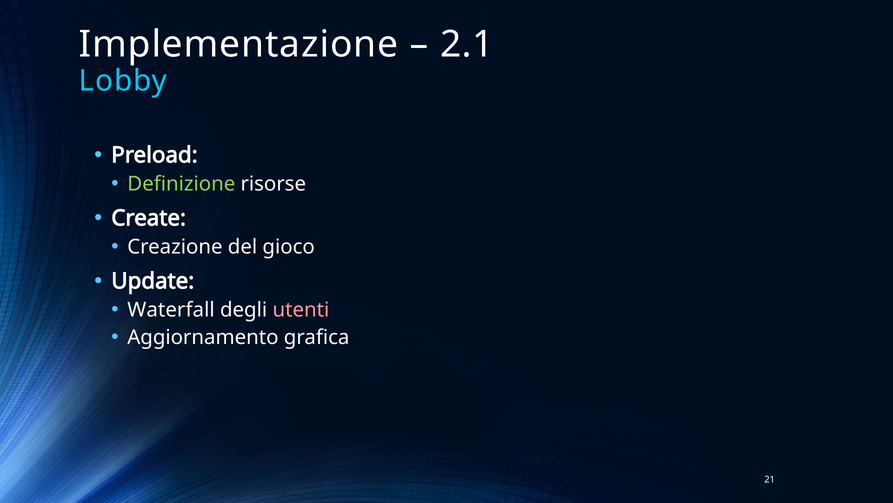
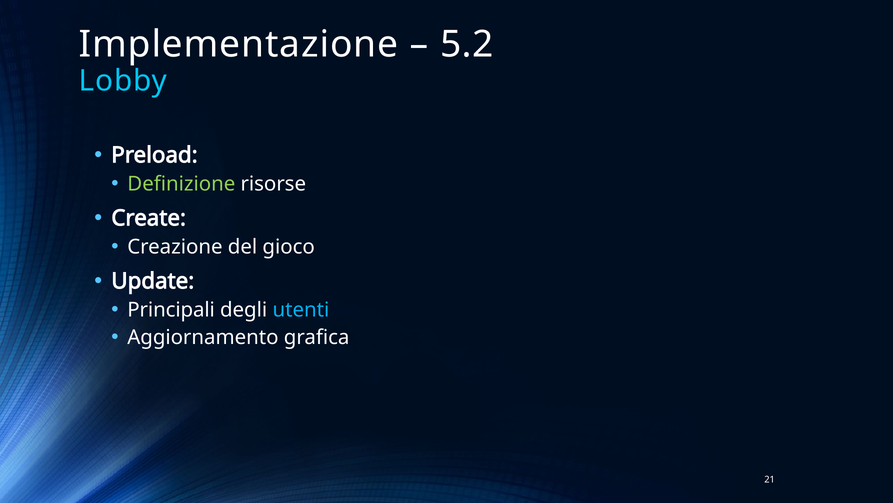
2.1: 2.1 -> 5.2
Waterfall: Waterfall -> Principali
utenti colour: pink -> light blue
